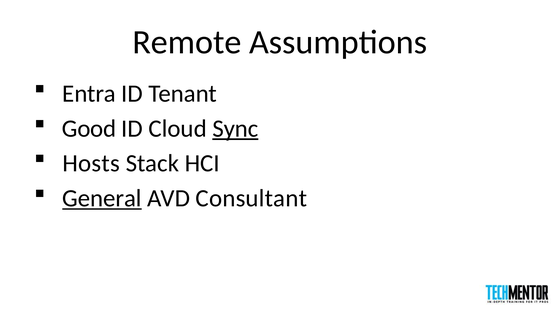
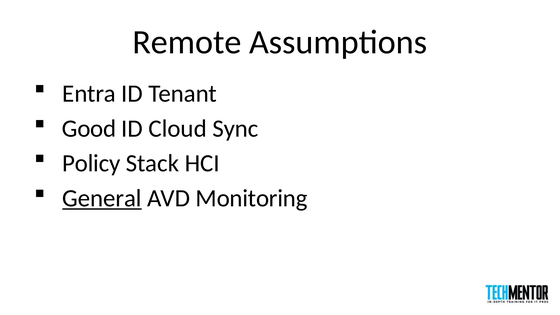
Sync underline: present -> none
Hosts: Hosts -> Policy
Consultant: Consultant -> Monitoring
